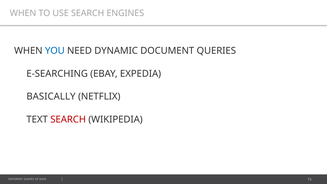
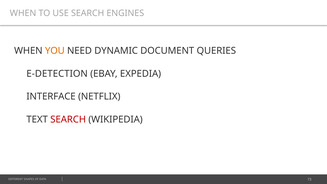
YOU colour: blue -> orange
E-SEARCHING: E-SEARCHING -> E-DETECTION
BASICALLY: BASICALLY -> INTERFACE
